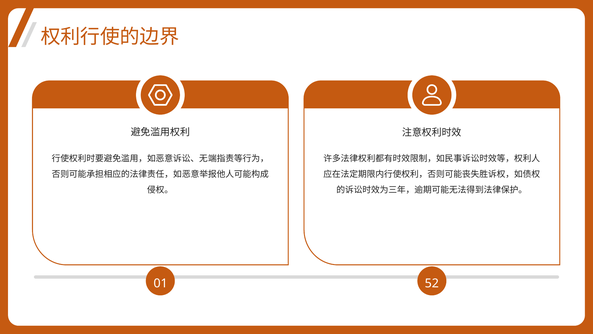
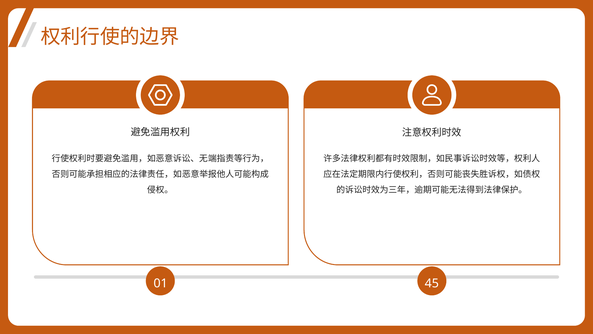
52: 52 -> 45
